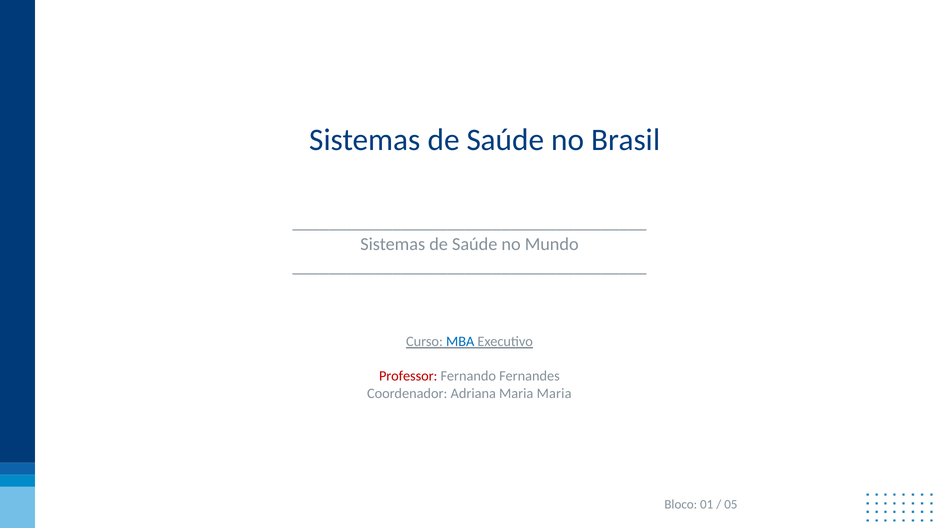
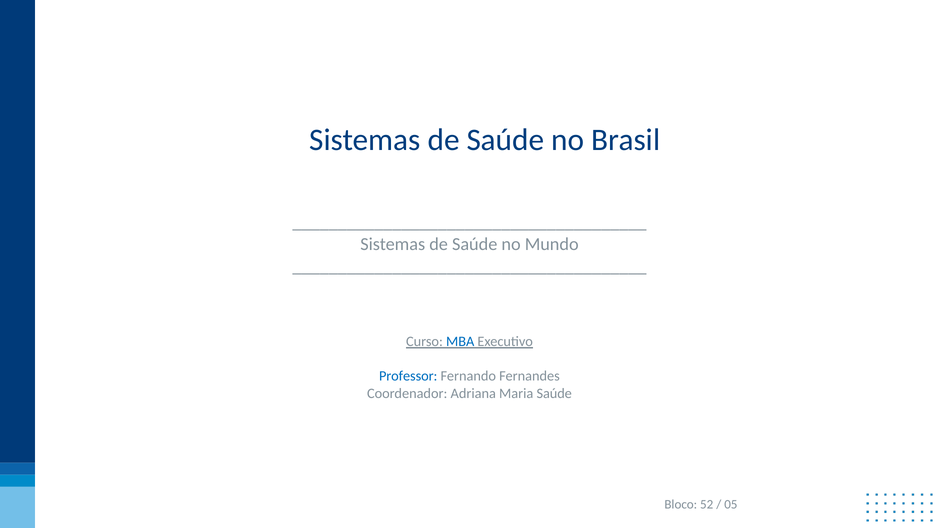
Professor colour: red -> blue
Maria Maria: Maria -> Saúde
01: 01 -> 52
